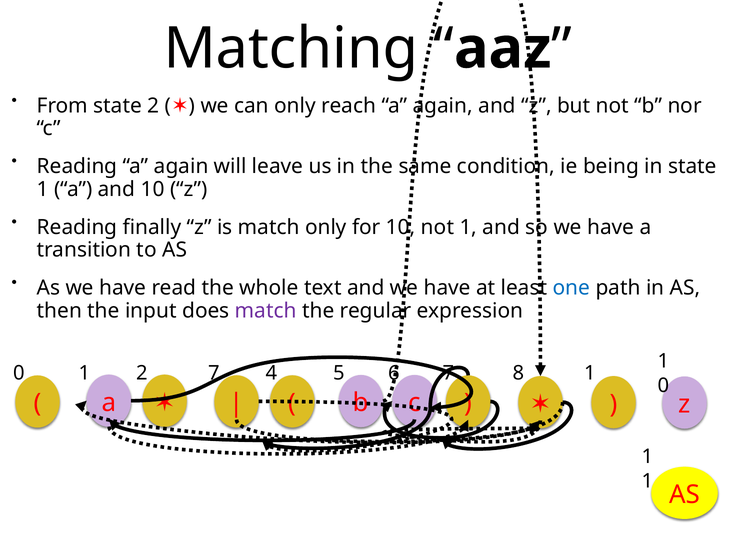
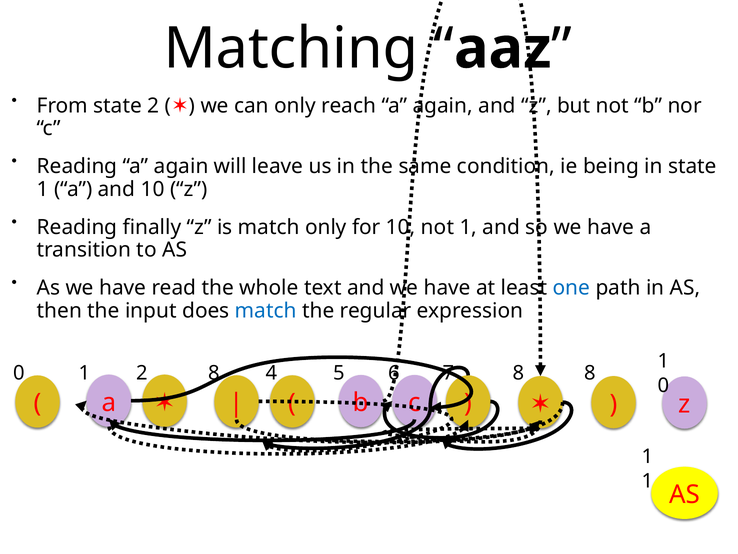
match at (266, 310) colour: purple -> blue
2 7: 7 -> 8
8 1: 1 -> 8
